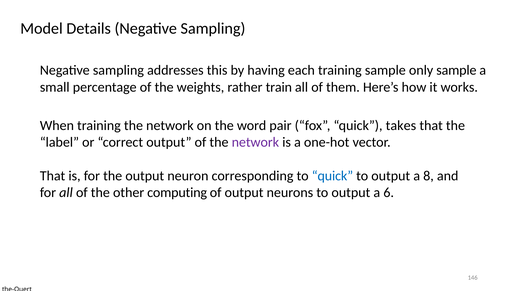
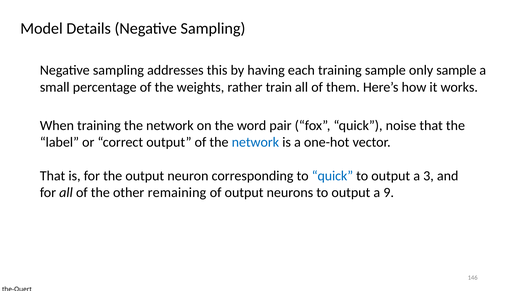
takes: takes -> noise
network at (255, 142) colour: purple -> blue
8: 8 -> 3
computing: computing -> remaining
6: 6 -> 9
